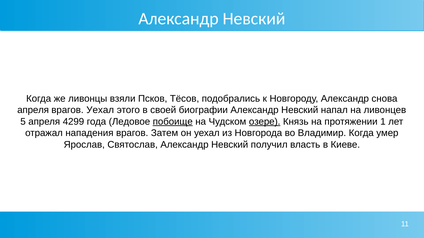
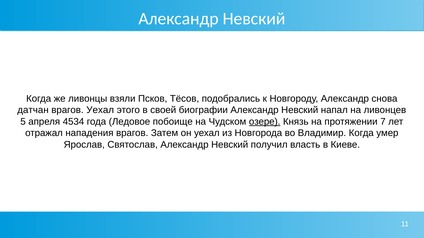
апреля at (33, 110): апреля -> датчан
4299: 4299 -> 4534
побоище underline: present -> none
1: 1 -> 7
